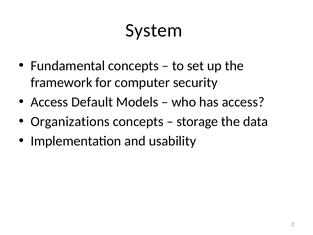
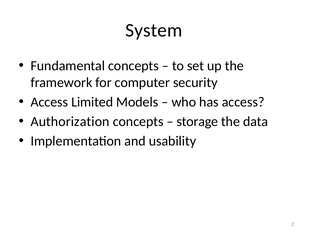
Default: Default -> Limited
Organizations: Organizations -> Authorization
